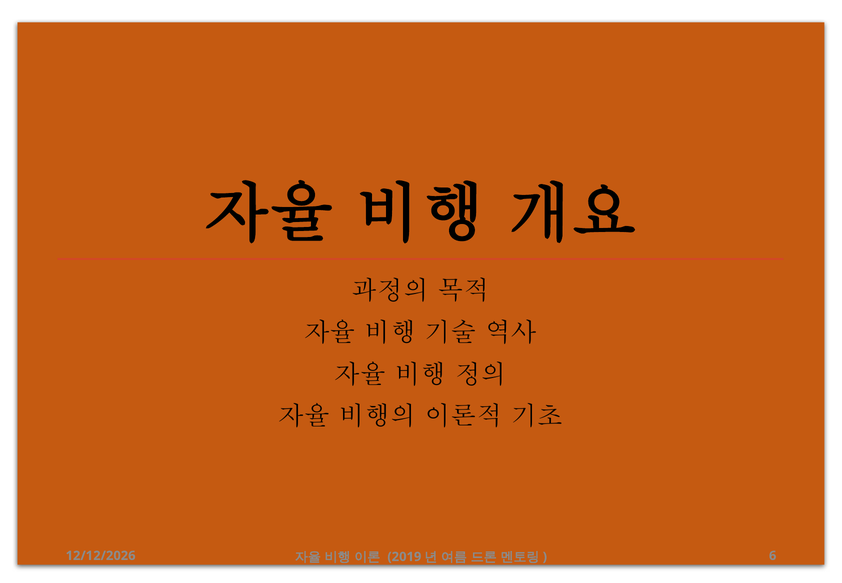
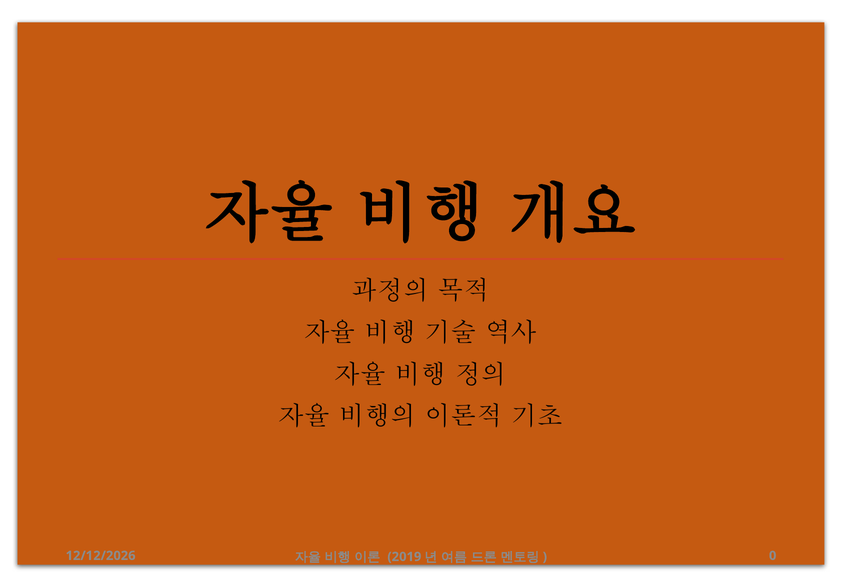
6: 6 -> 0
